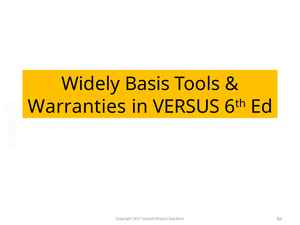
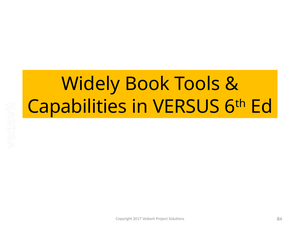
Basis: Basis -> Book
Warranties: Warranties -> Capabilities
